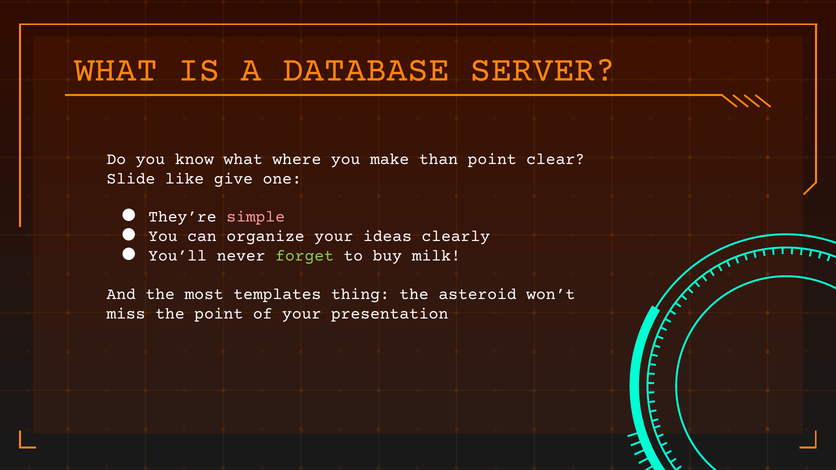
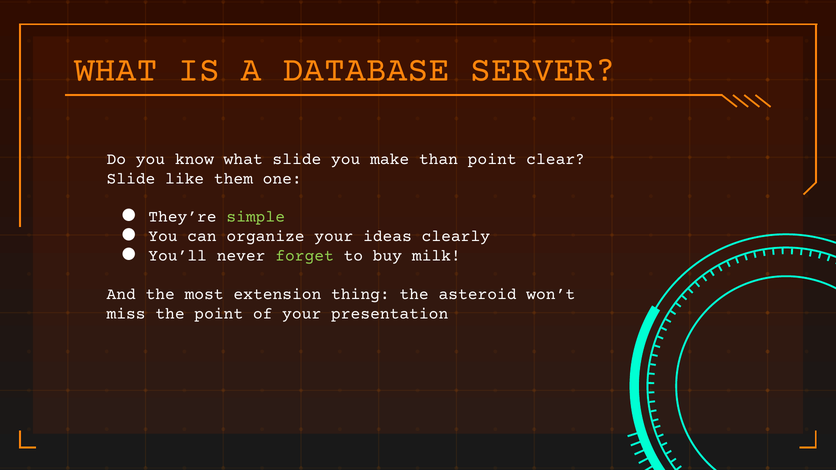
what where: where -> slide
give: give -> them
simple colour: pink -> light green
templates: templates -> extension
